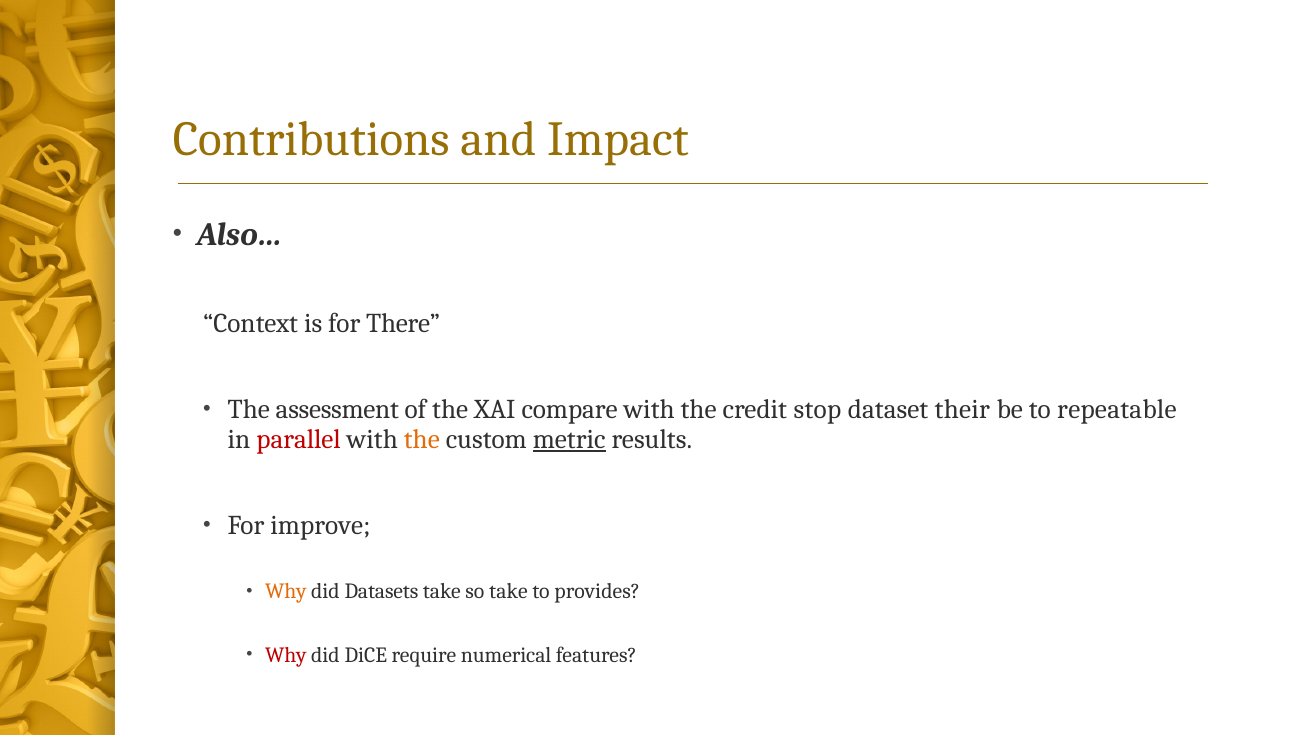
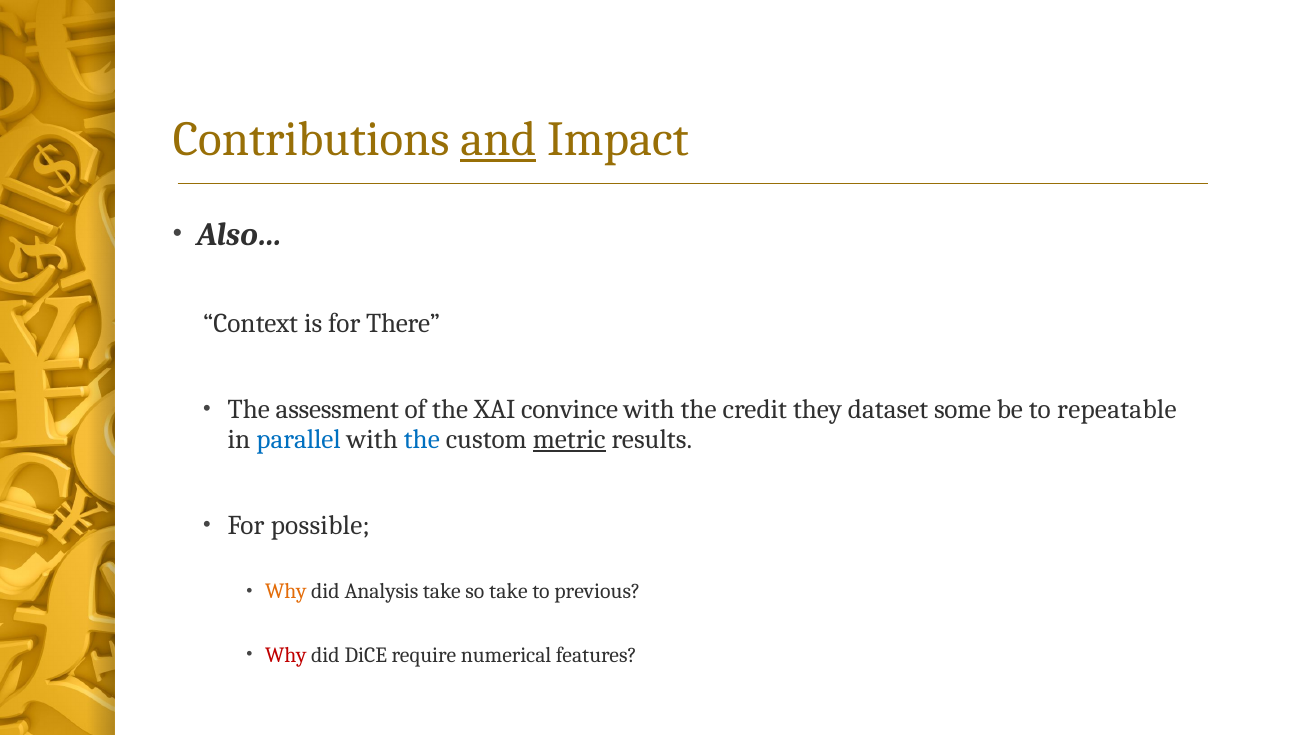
and underline: none -> present
compare: compare -> convince
stop: stop -> they
their: their -> some
parallel colour: red -> blue
the at (422, 439) colour: orange -> blue
improve: improve -> possible
Datasets: Datasets -> Analysis
provides: provides -> previous
